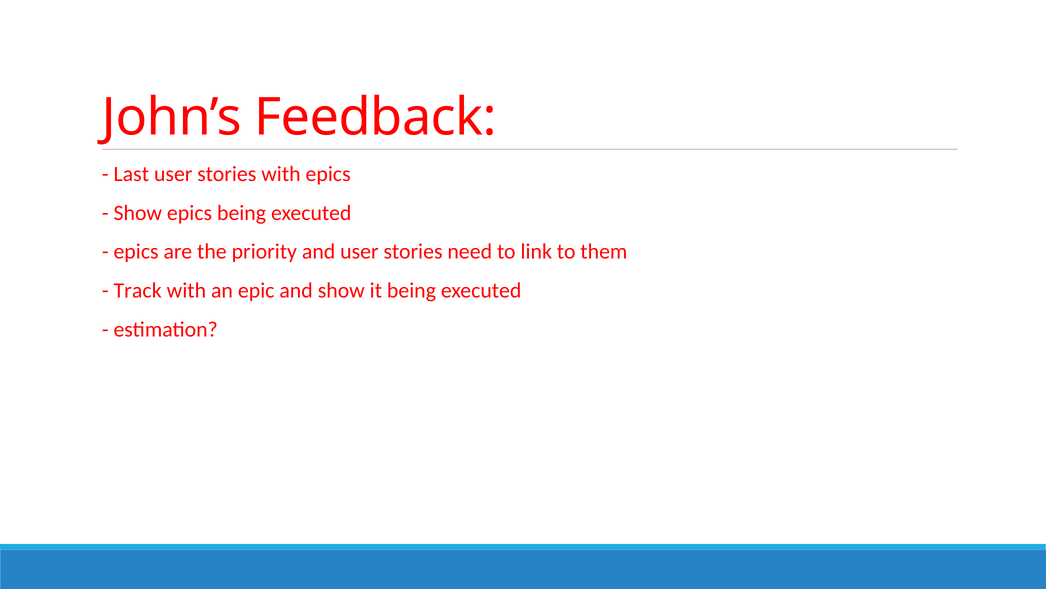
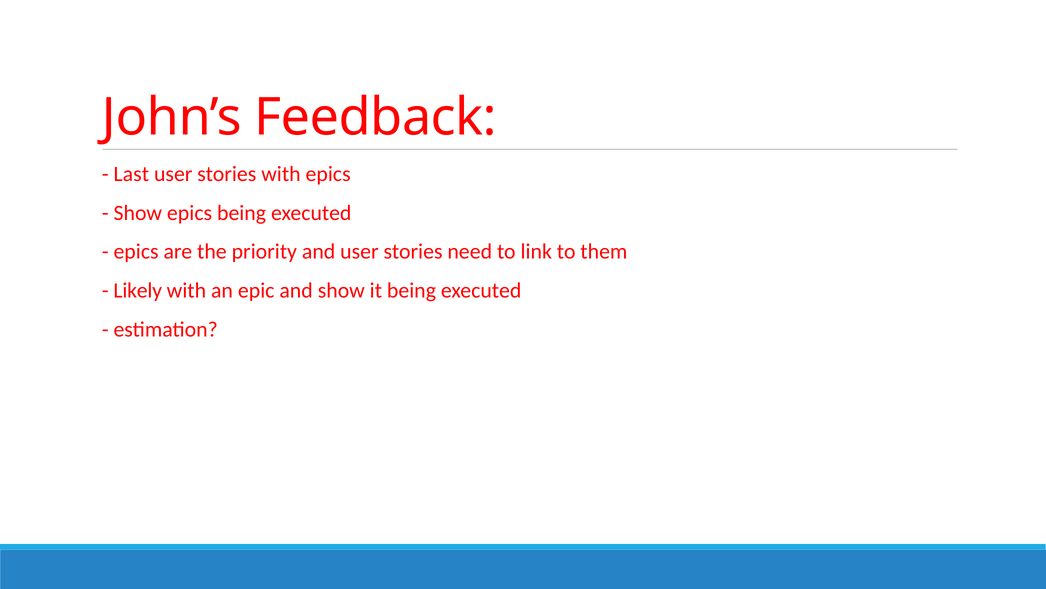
Track: Track -> Likely
